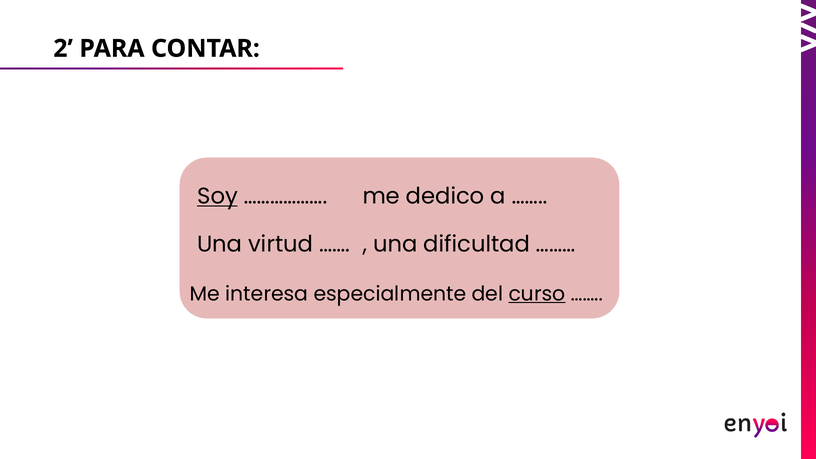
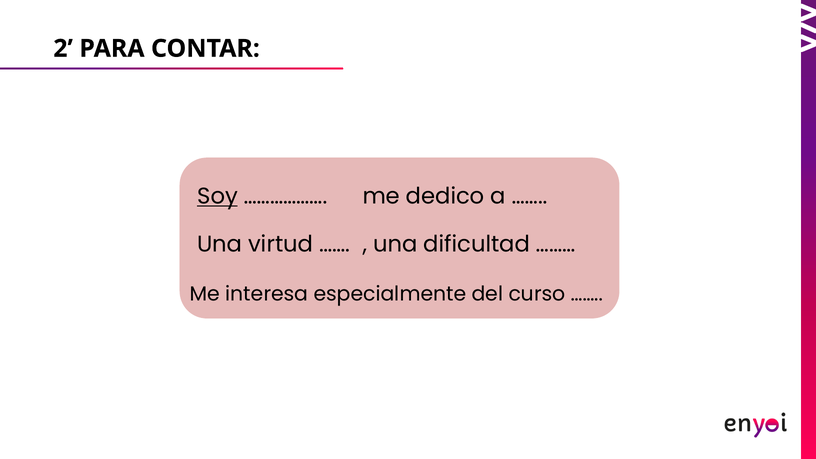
curso underline: present -> none
